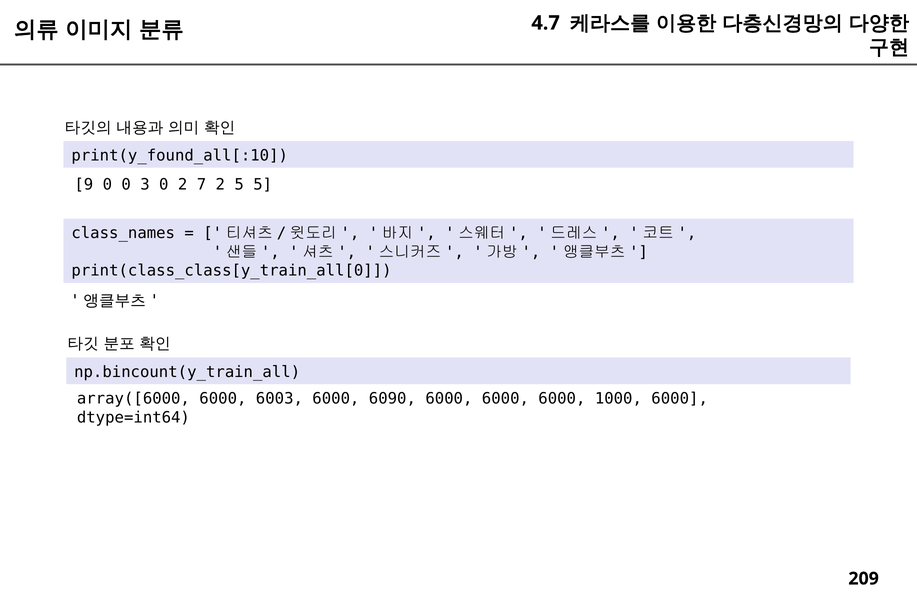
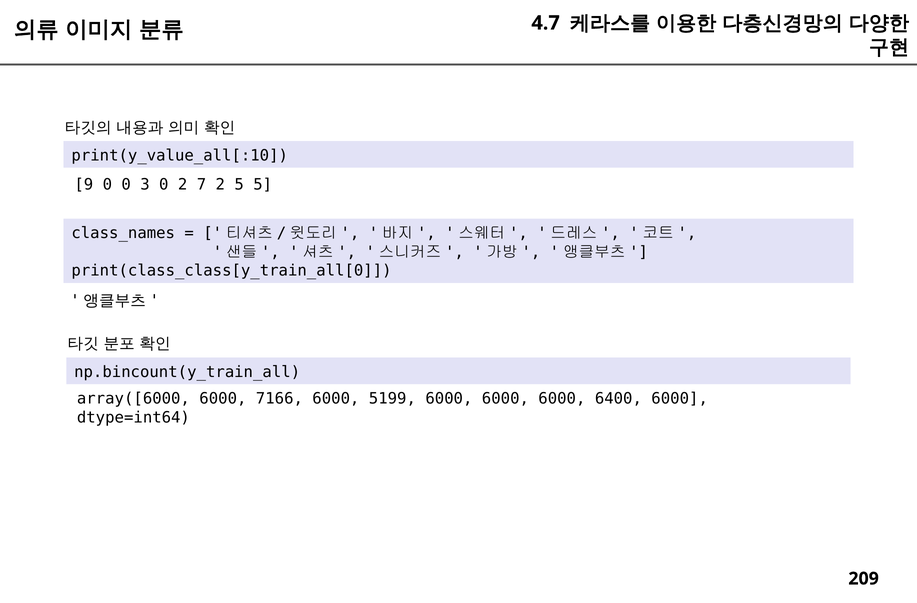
print(y_found_all[:10: print(y_found_all[:10 -> print(y_value_all[:10
6003: 6003 -> 7166
6090: 6090 -> 5199
1000: 1000 -> 6400
